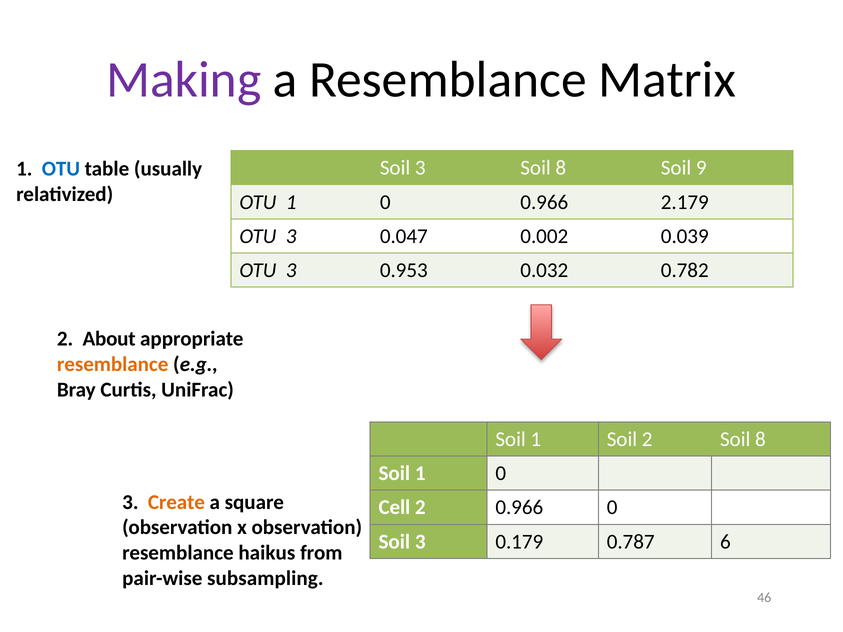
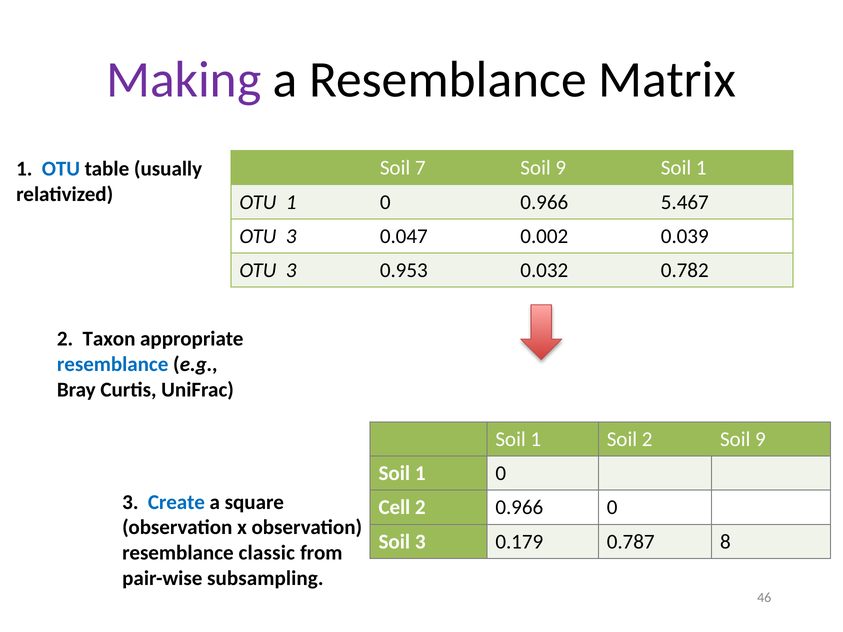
3 at (420, 168): 3 -> 7
8 at (561, 168): 8 -> 9
9 at (701, 168): 9 -> 1
2.179: 2.179 -> 5.467
About: About -> Taxon
resemblance at (113, 364) colour: orange -> blue
2 Soil 8: 8 -> 9
Create colour: orange -> blue
6: 6 -> 8
haikus: haikus -> classic
